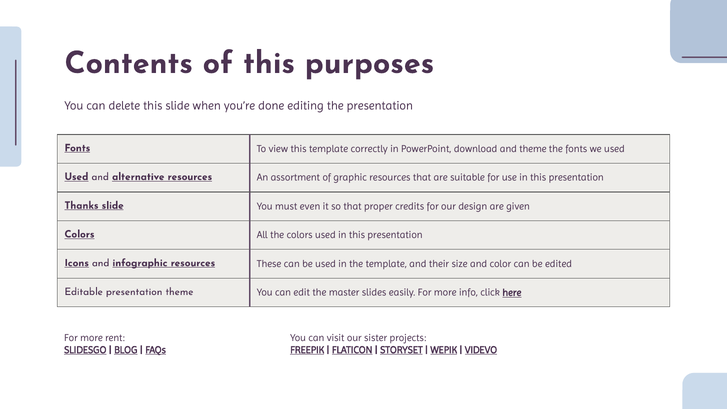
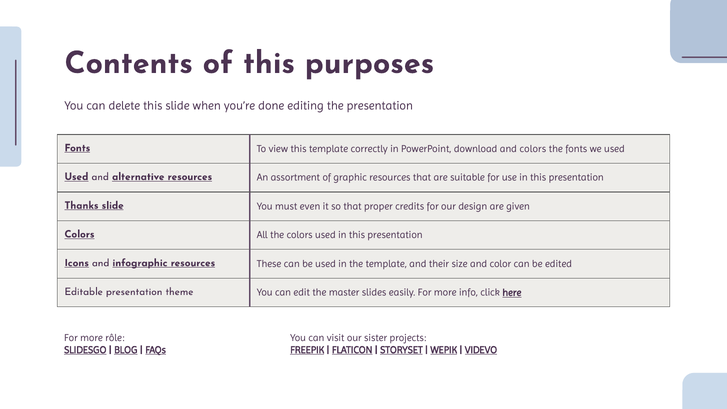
and theme: theme -> colors
rent: rent -> rôle
